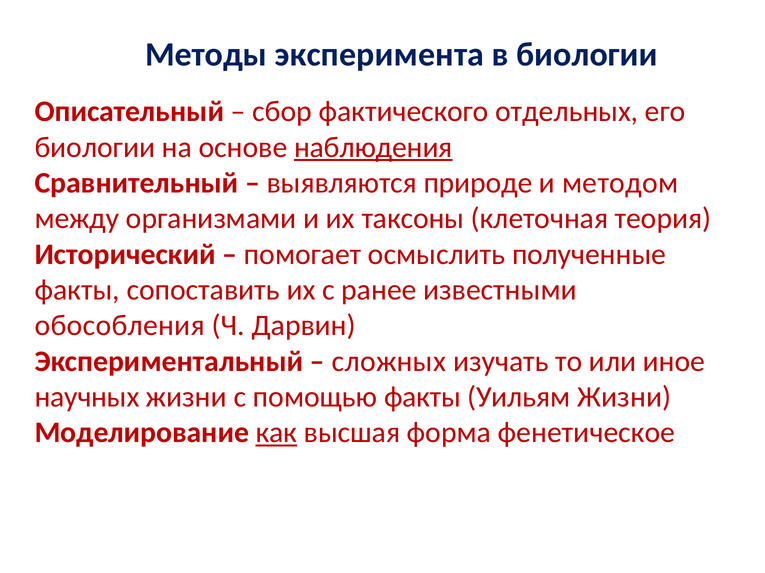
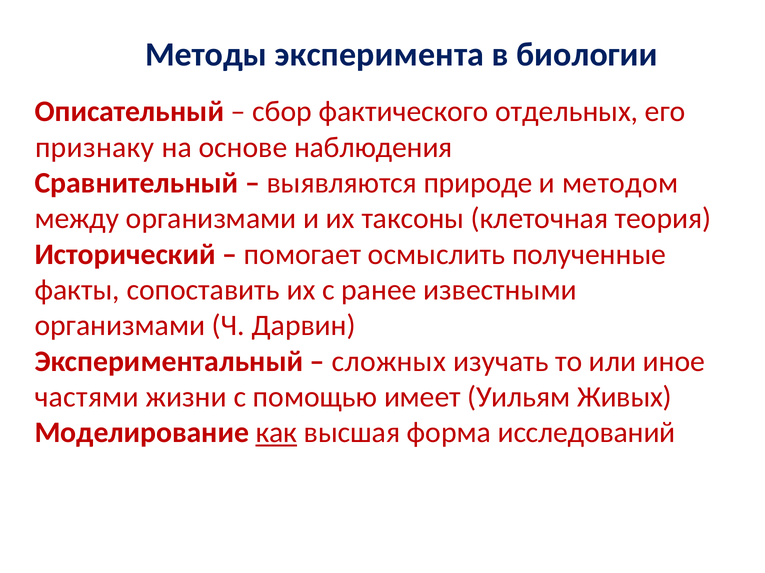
биологии at (95, 147): биологии -> признаку
наблюдения underline: present -> none
обособления at (120, 326): обособления -> организмами
научных: научных -> частями
помощью факты: факты -> имеет
Уильям Жизни: Жизни -> Живых
фенетическое: фенетическое -> исследований
